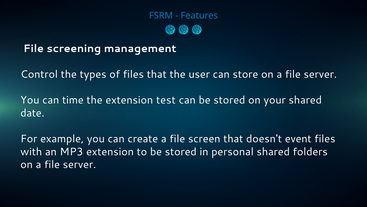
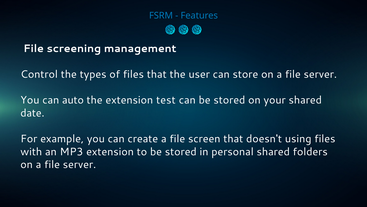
time: time -> auto
event: event -> using
